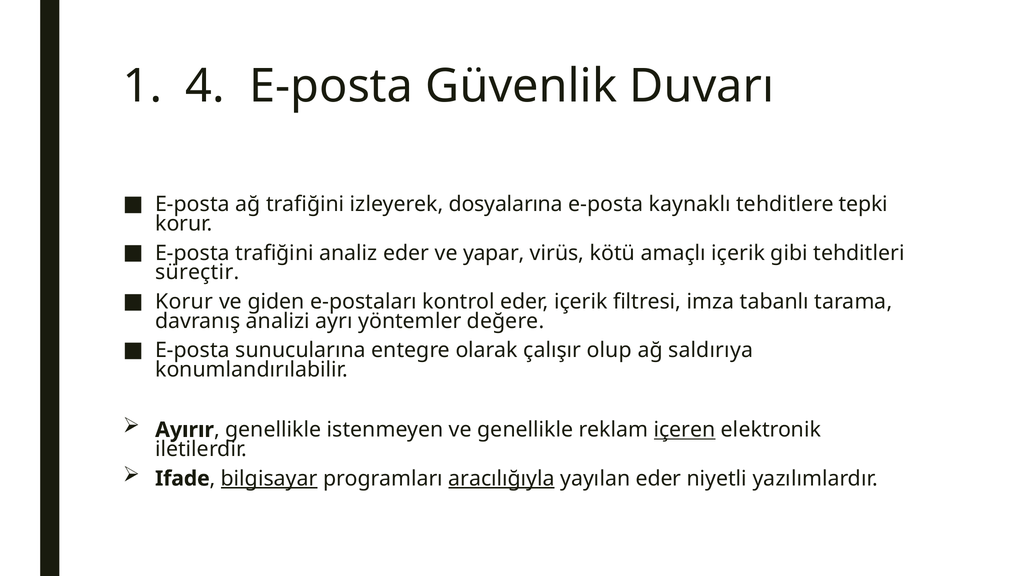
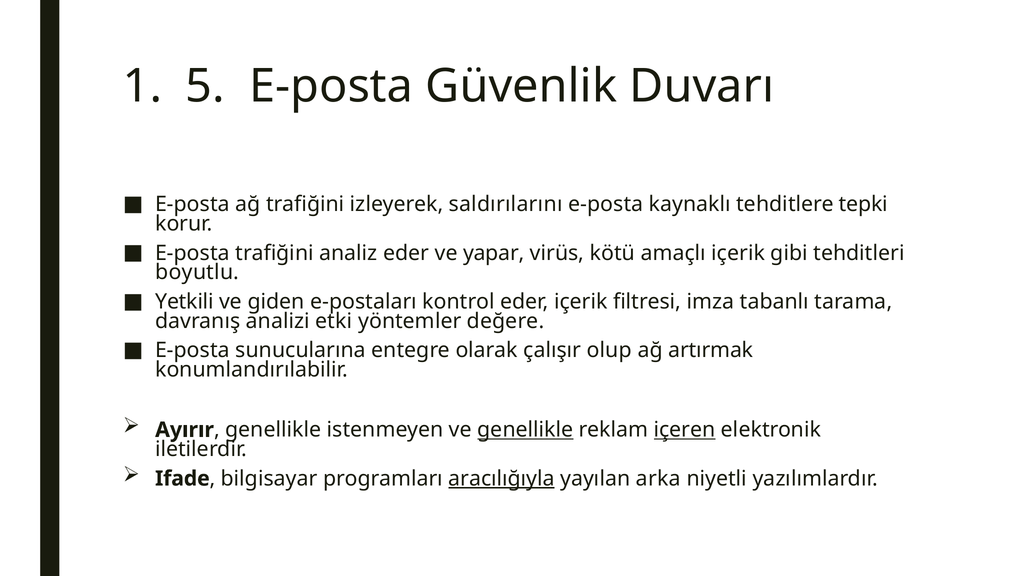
4: 4 -> 5
dosyalarına: dosyalarına -> saldırılarını
süreçtir: süreçtir -> boyutlu
Korur at (184, 302): Korur -> Yetkili
ayrı: ayrı -> etki
saldırıya: saldırıya -> artırmak
genellikle at (525, 430) underline: none -> present
bilgisayar underline: present -> none
yayılan eder: eder -> arka
